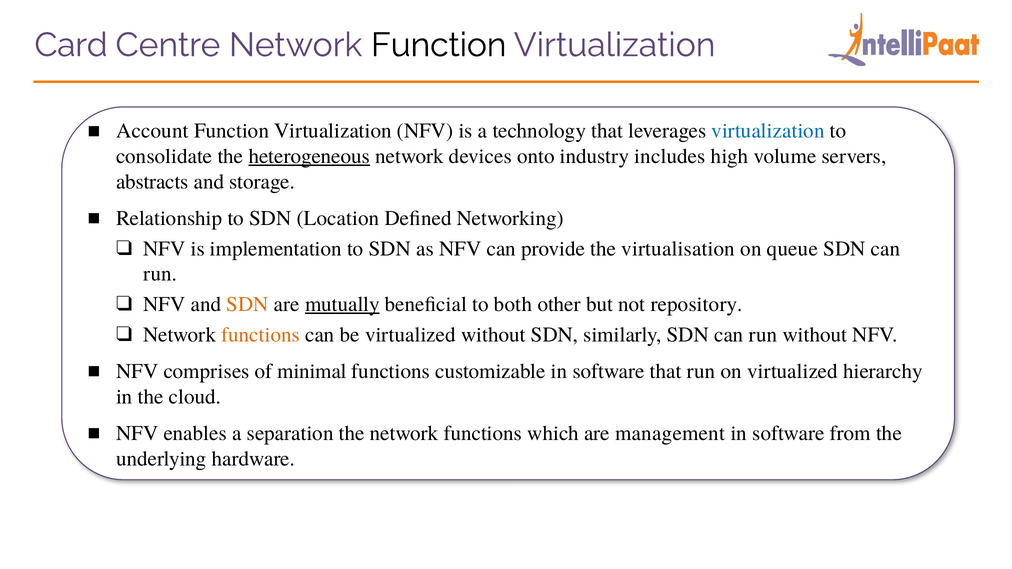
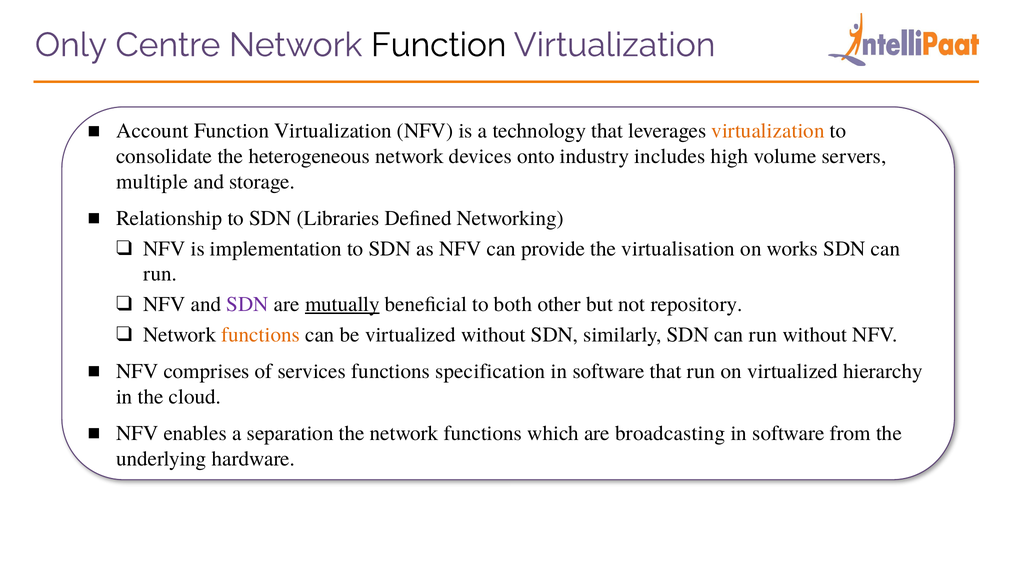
Card: Card -> Only
virtualization at (768, 131) colour: blue -> orange
heterogeneous underline: present -> none
abstracts: abstracts -> multiple
Location: Location -> Libraries
queue: queue -> works
SDN at (248, 304) colour: orange -> purple
minimal: minimal -> services
customizable: customizable -> specification
management: management -> broadcasting
